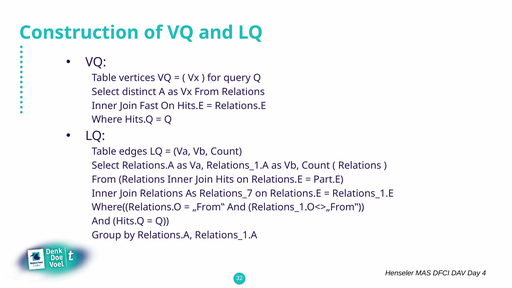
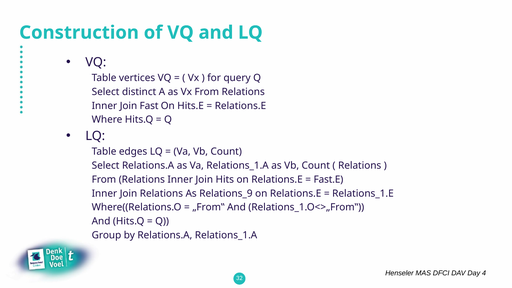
Part.E: Part.E -> Fast.E
Relations_7: Relations_7 -> Relations_9
